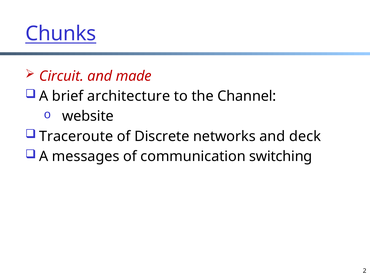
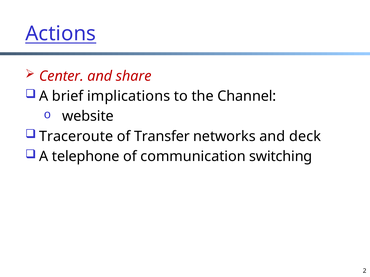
Chunks: Chunks -> Actions
Circuit: Circuit -> Center
made: made -> share
architecture: architecture -> implications
Discrete: Discrete -> Transfer
messages: messages -> telephone
